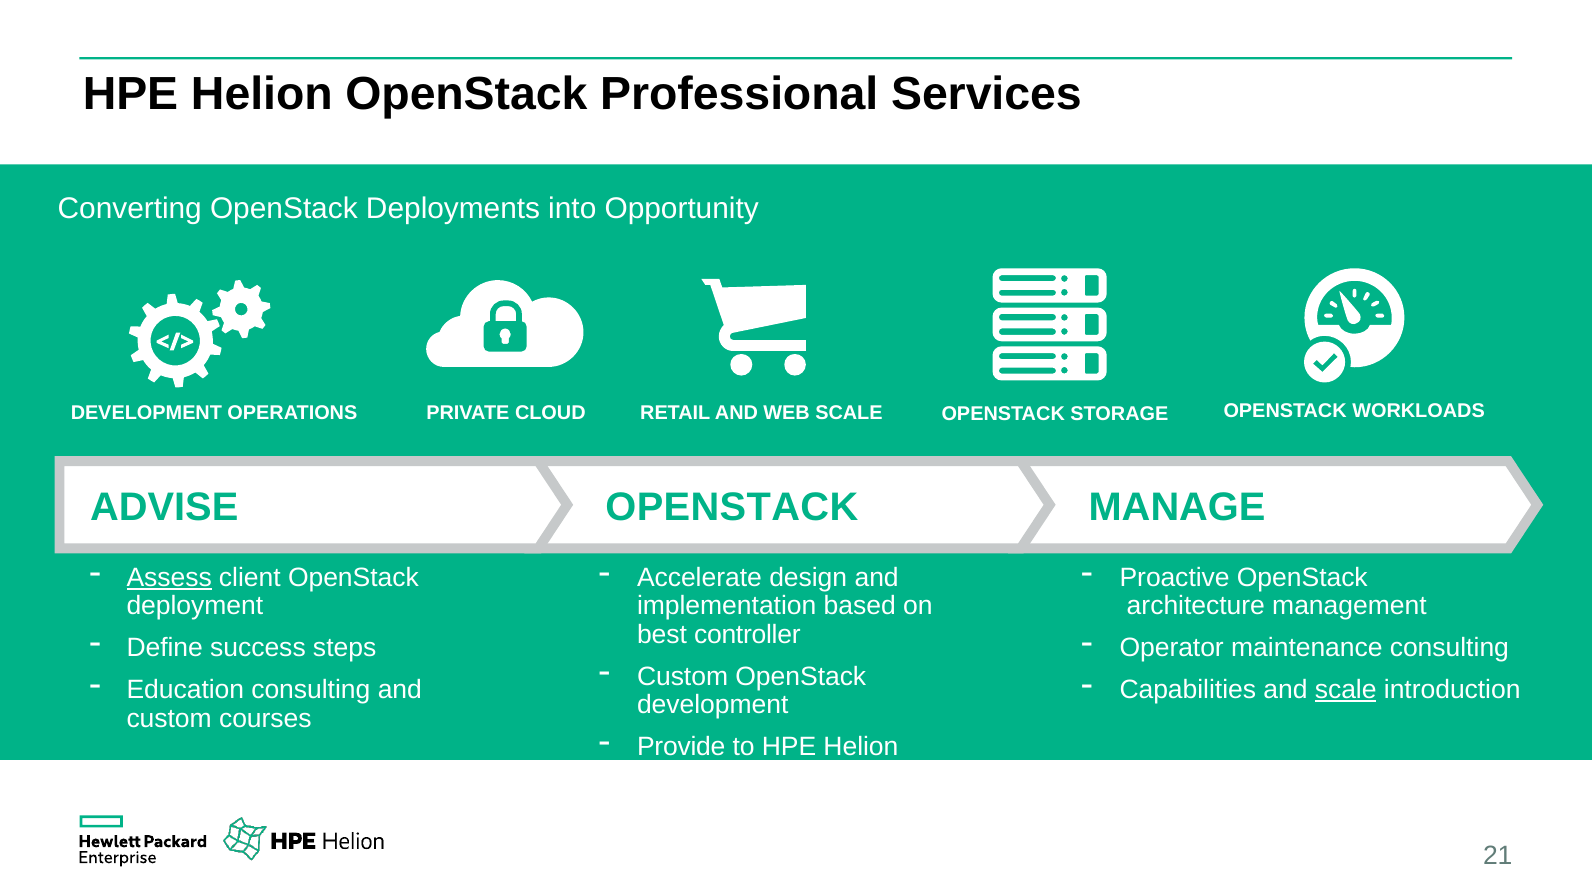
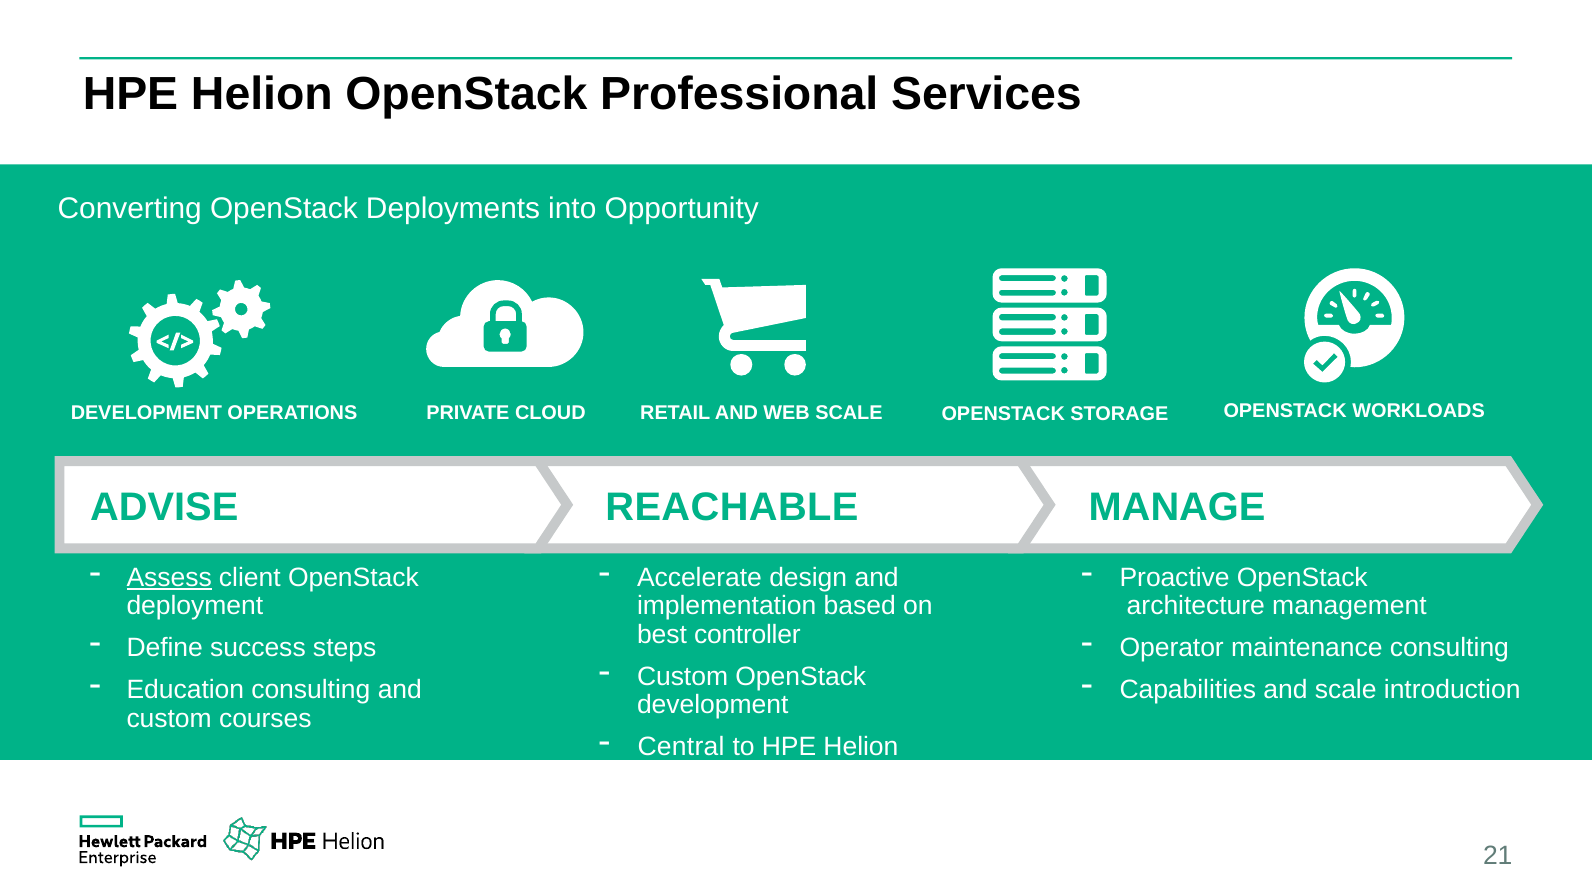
OPENSTACK at (732, 508): OPENSTACK -> REACHABLE
scale at (1346, 690) underline: present -> none
Provide: Provide -> Central
